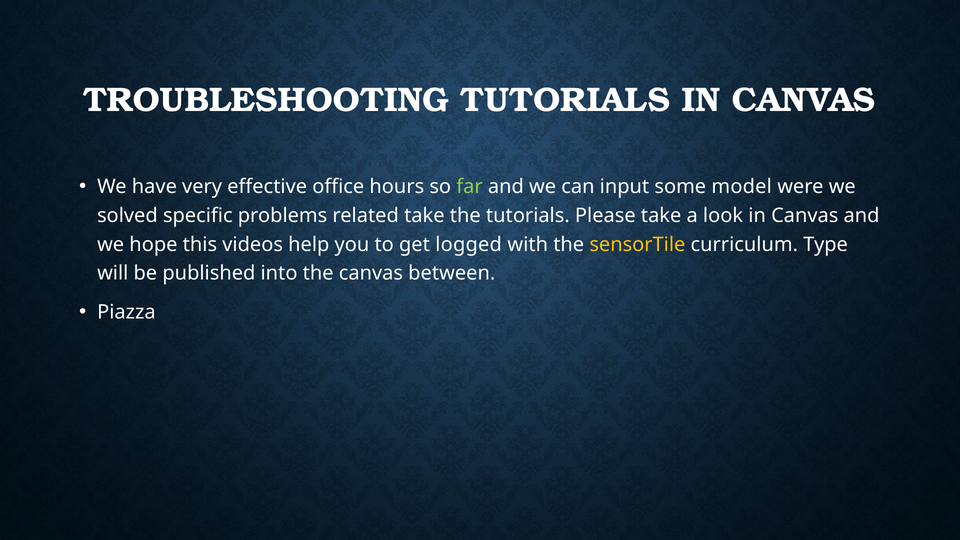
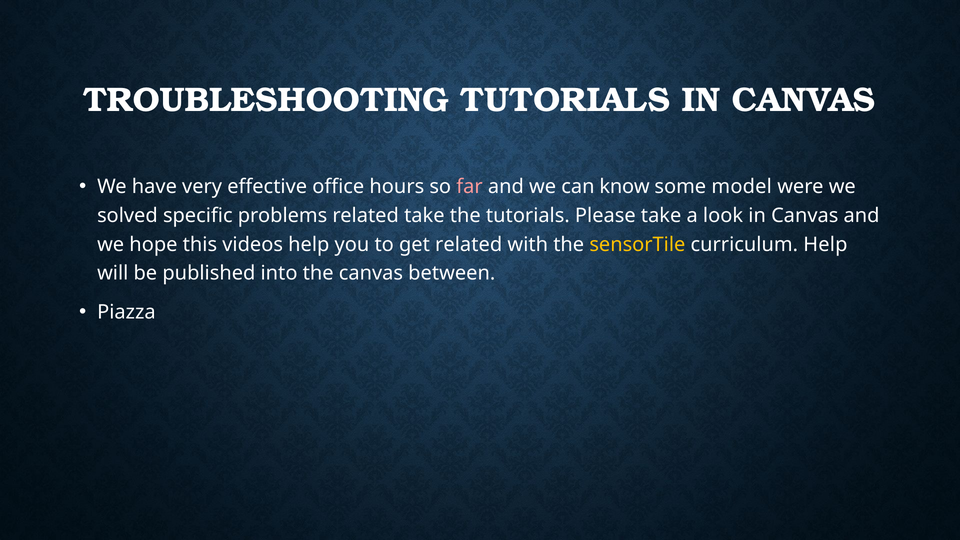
far colour: light green -> pink
input: input -> know
get logged: logged -> related
curriculum Type: Type -> Help
